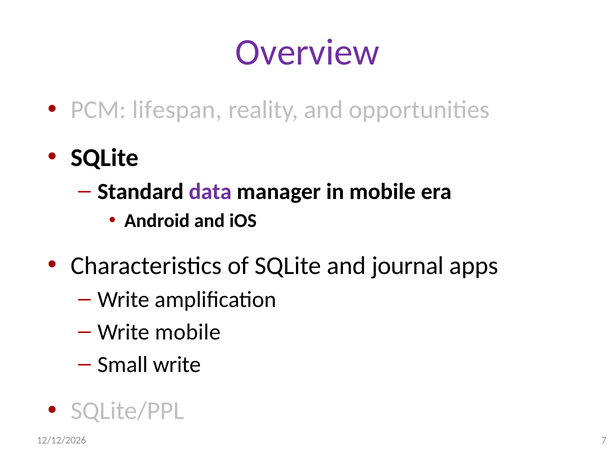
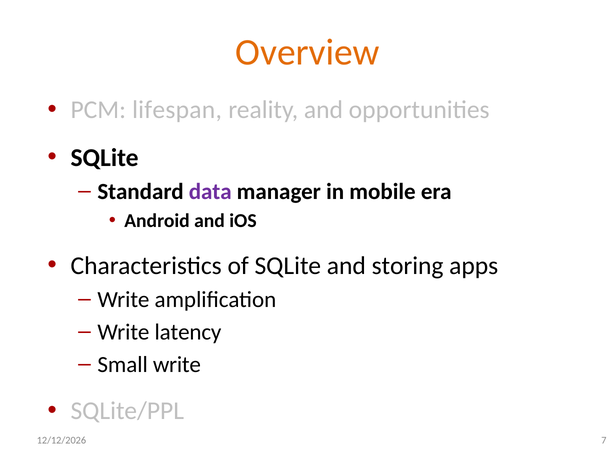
Overview colour: purple -> orange
journal: journal -> storing
Write mobile: mobile -> latency
